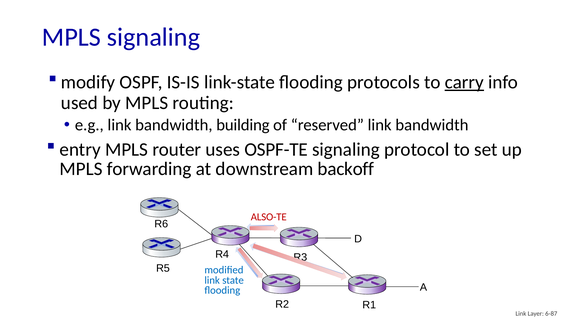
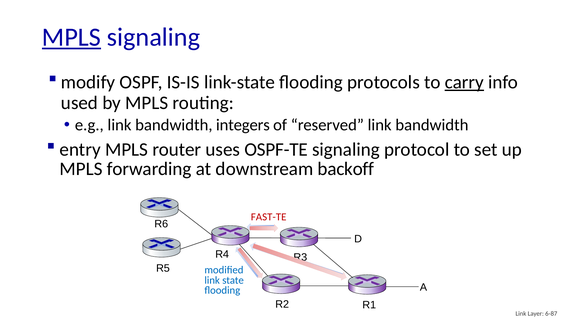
MPLS at (71, 37) underline: none -> present
building: building -> integers
ALSO-TE: ALSO-TE -> FAST-TE
